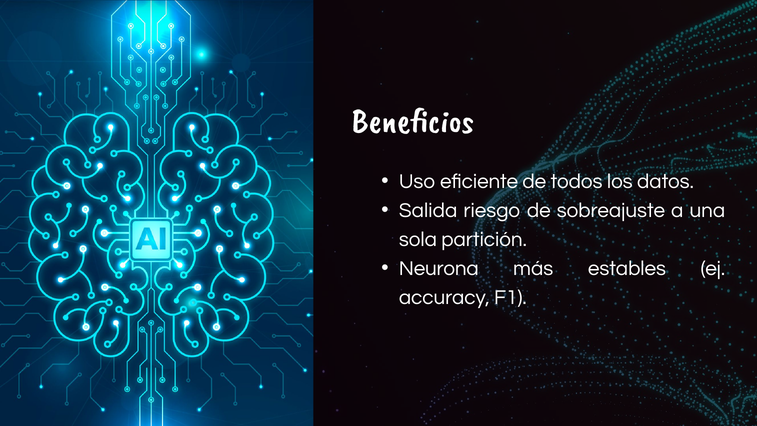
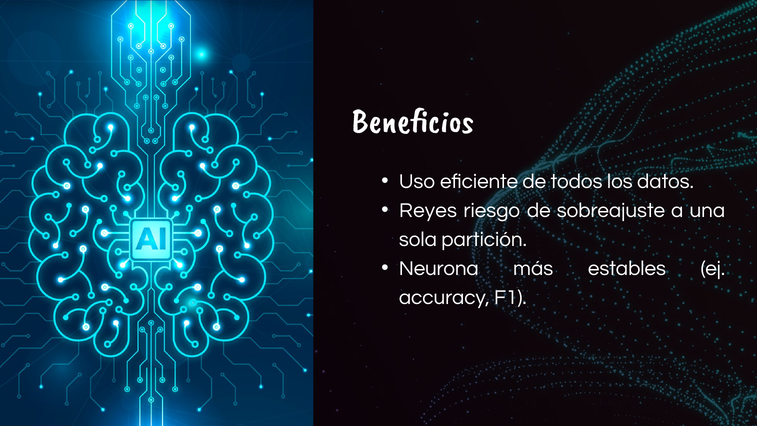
Salida: Salida -> Reyes
